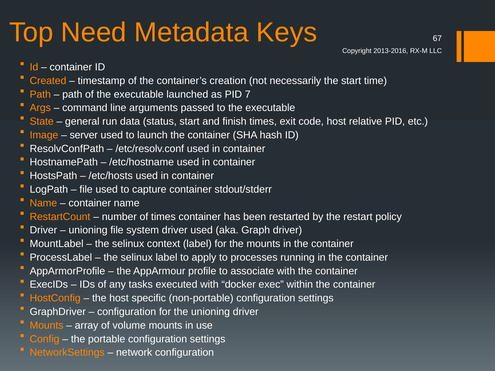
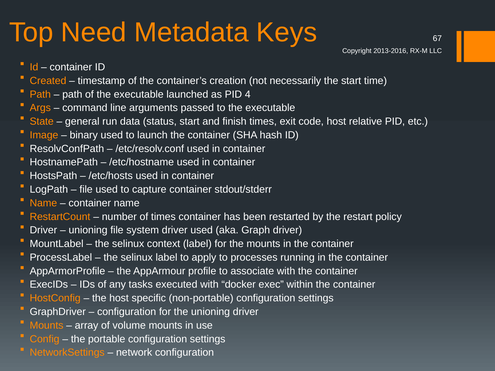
7: 7 -> 4
server: server -> binary
